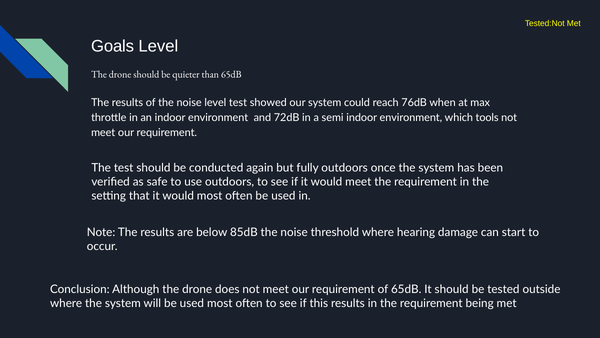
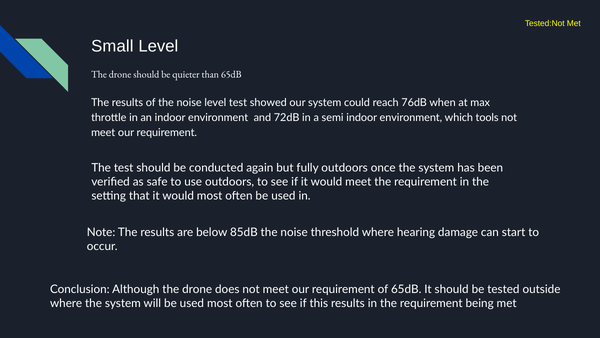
Goals: Goals -> Small
